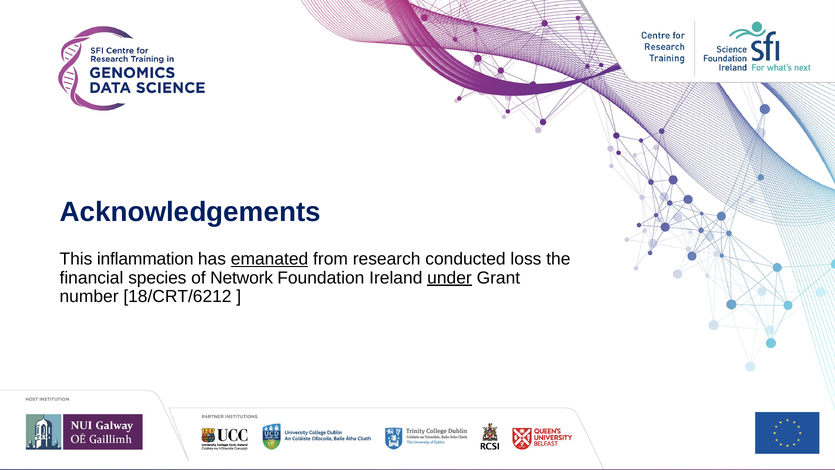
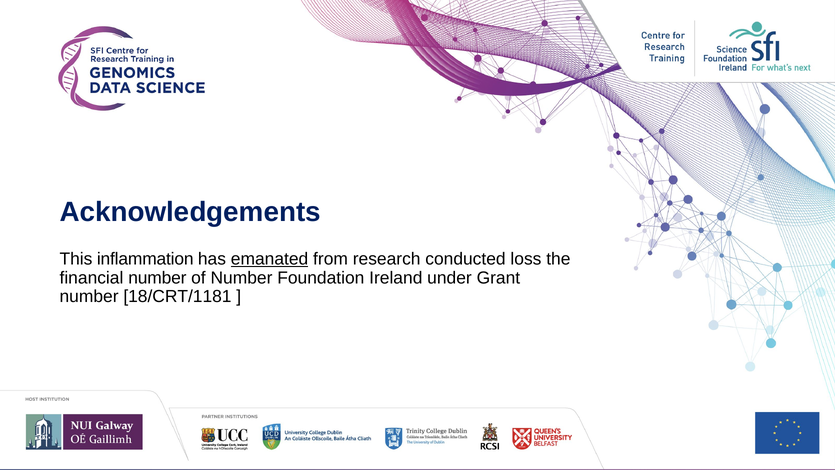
financial species: species -> number
of Network: Network -> Number
under underline: present -> none
18/CRT/6212: 18/CRT/6212 -> 18/CRT/1181
